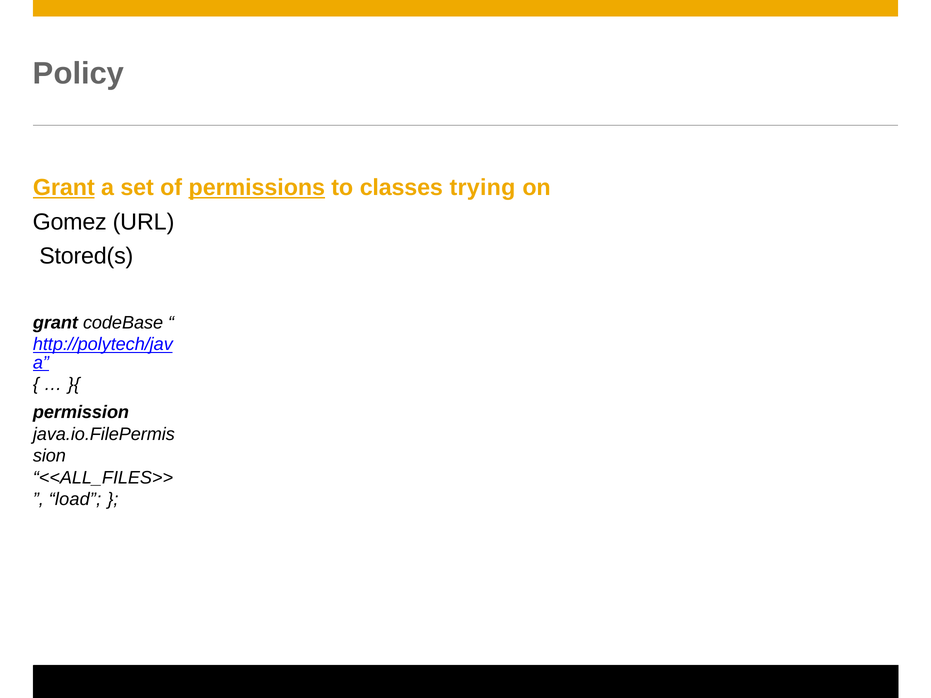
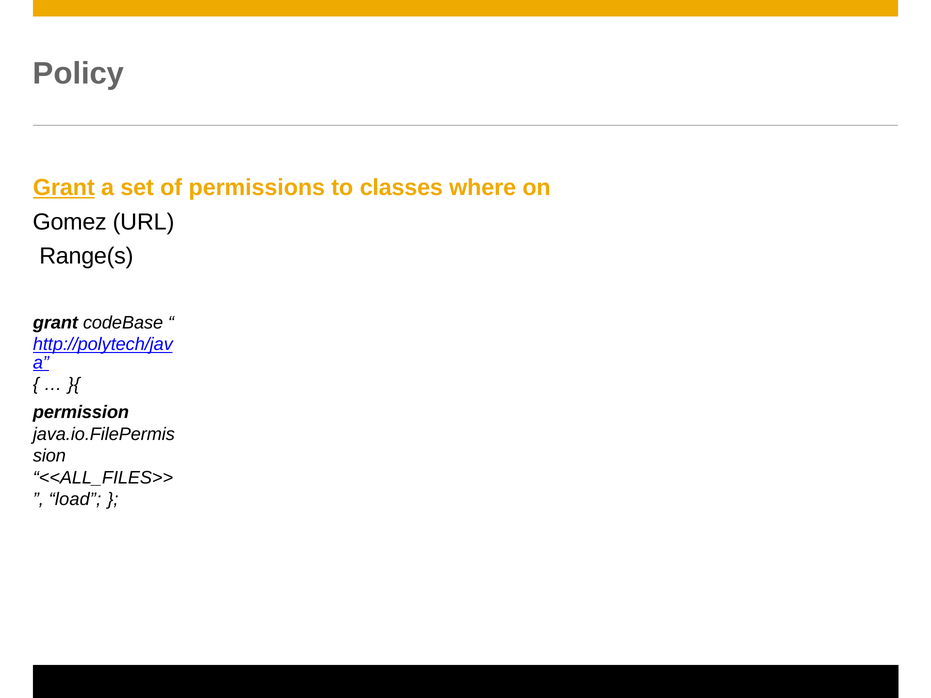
permissions underline: present -> none
trying: trying -> where
Stored(s: Stored(s -> Range(s
